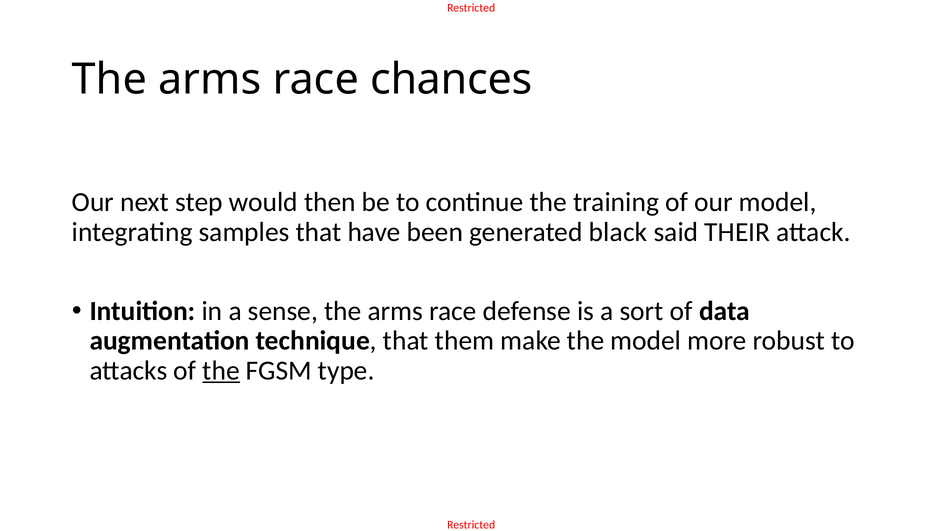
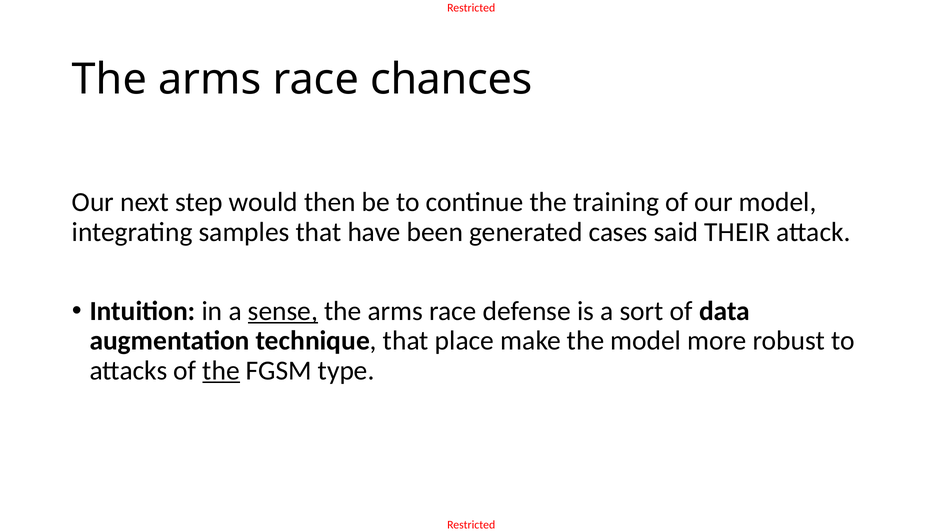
black: black -> cases
sense underline: none -> present
them: them -> place
